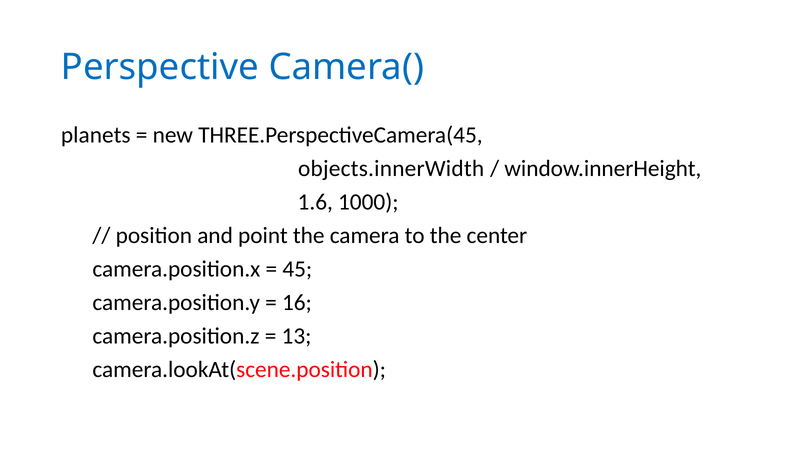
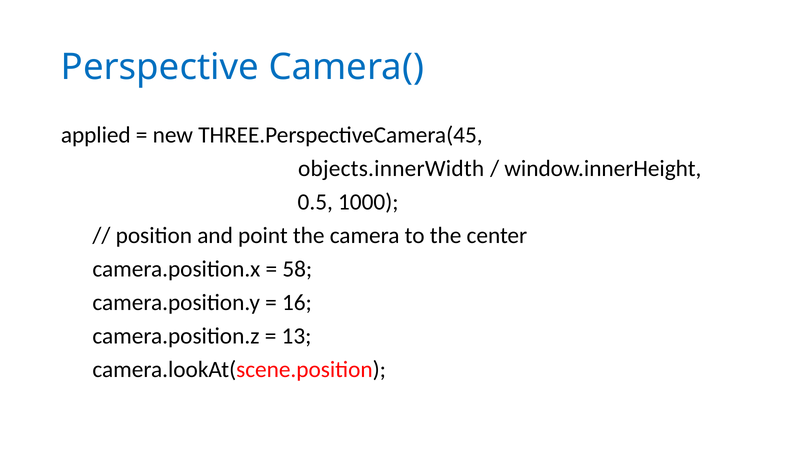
planets: planets -> applied
1.6: 1.6 -> 0.5
45: 45 -> 58
